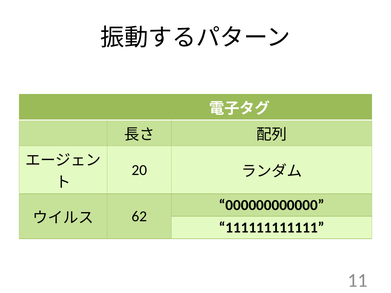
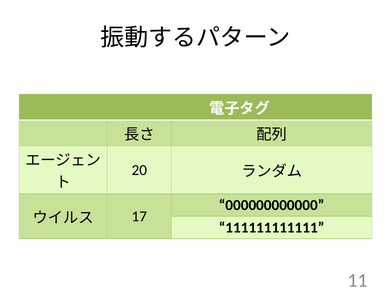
62: 62 -> 17
